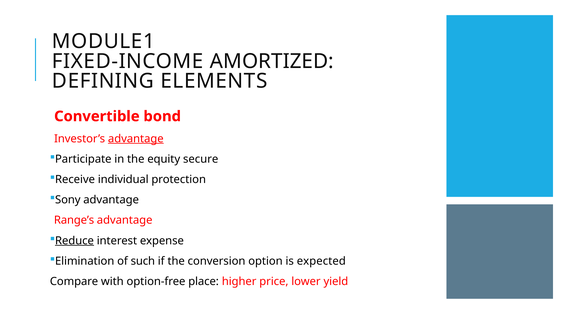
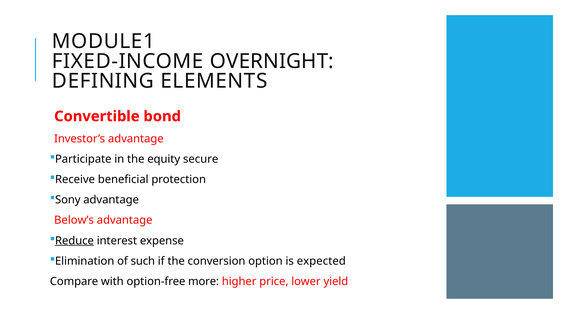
AMORTIZED: AMORTIZED -> OVERNIGHT
advantage at (136, 139) underline: present -> none
individual: individual -> beneficial
Range’s: Range’s -> Below’s
place: place -> more
